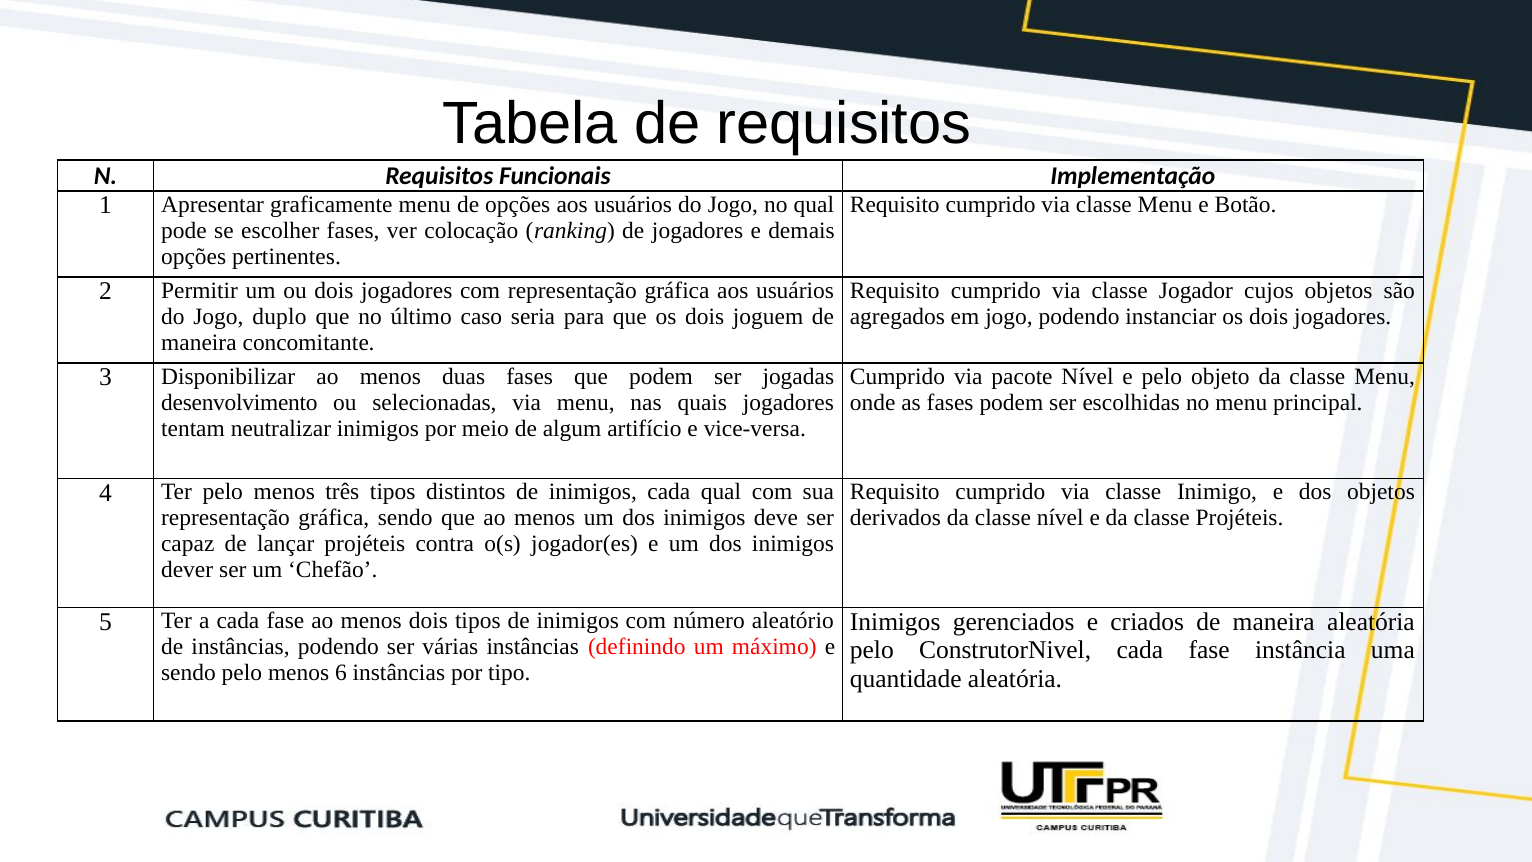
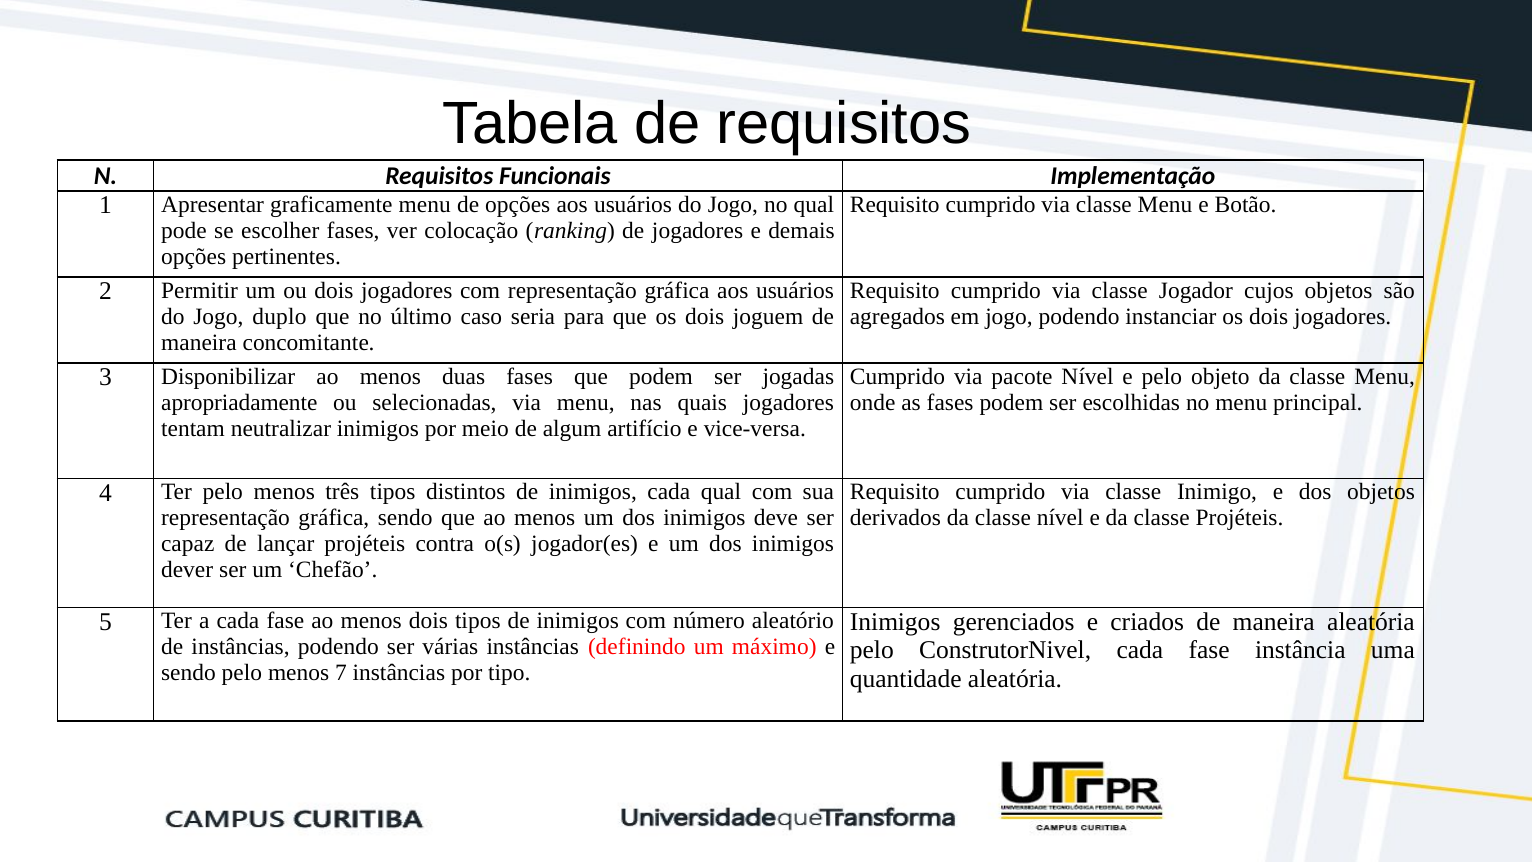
desenvolvimento: desenvolvimento -> apropriadamente
6: 6 -> 7
